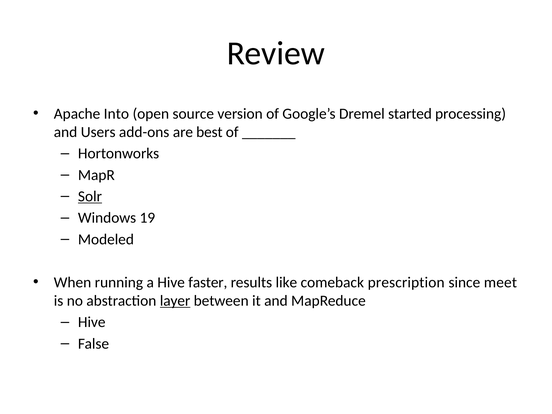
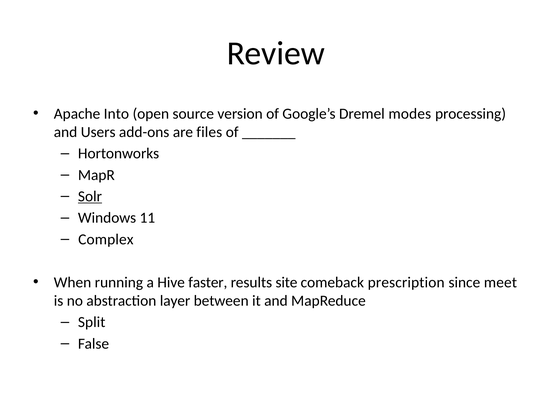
started: started -> modes
best: best -> files
19: 19 -> 11
Modeled: Modeled -> Complex
like: like -> site
layer underline: present -> none
Hive at (92, 322): Hive -> Split
